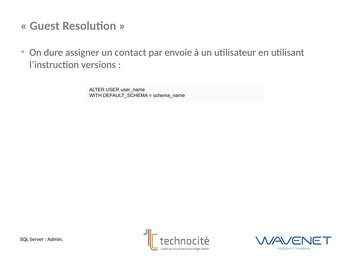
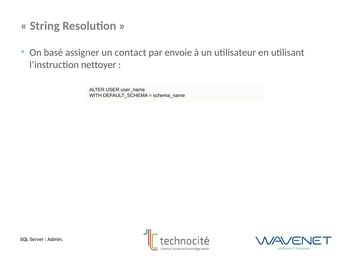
Guest: Guest -> String
dure: dure -> basé
versions: versions -> nettoyer
